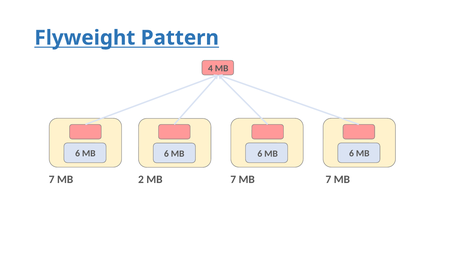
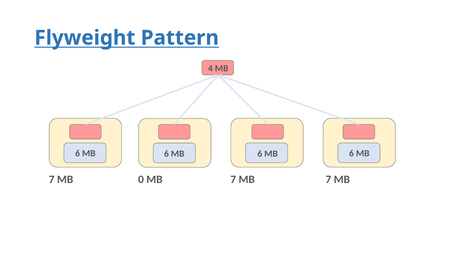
2: 2 -> 0
